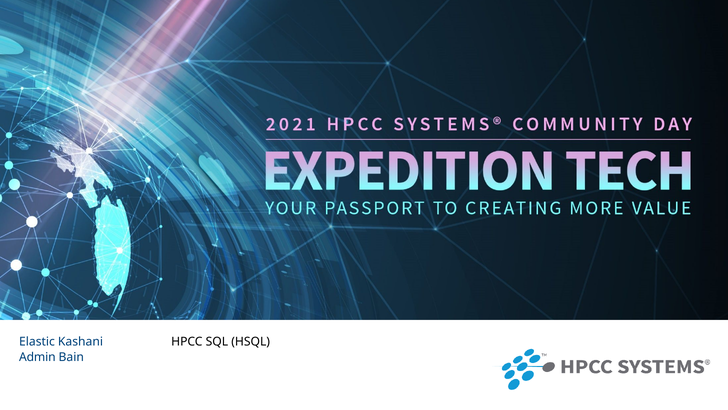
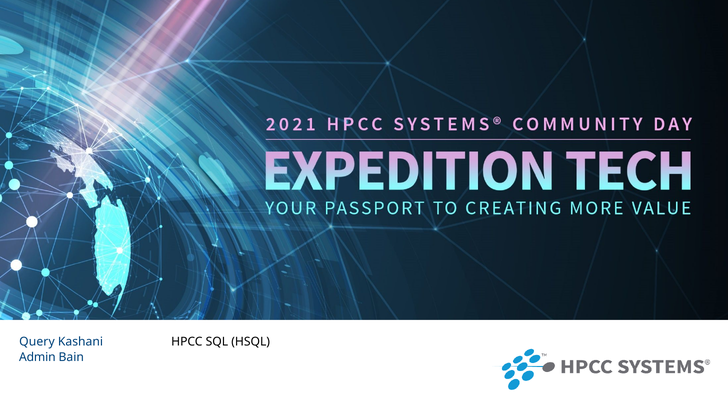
Elastic: Elastic -> Query
